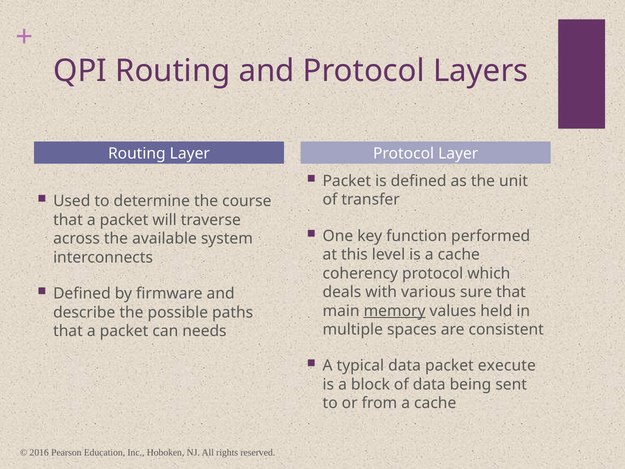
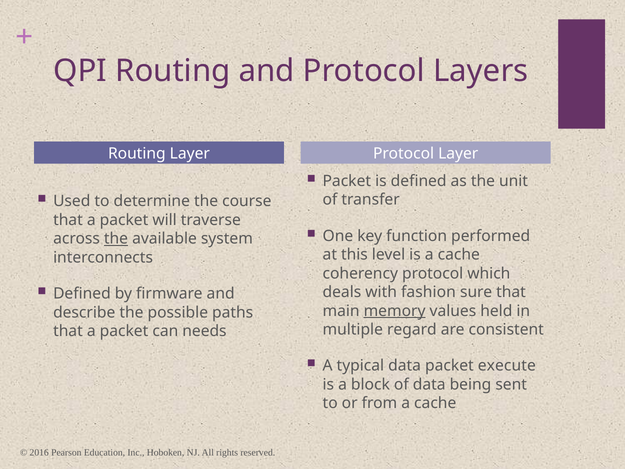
the at (116, 239) underline: none -> present
various: various -> fashion
spaces: spaces -> regard
